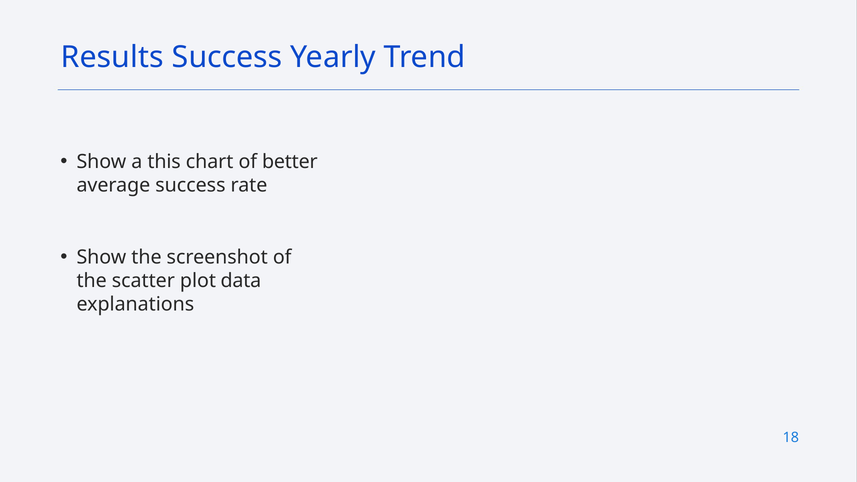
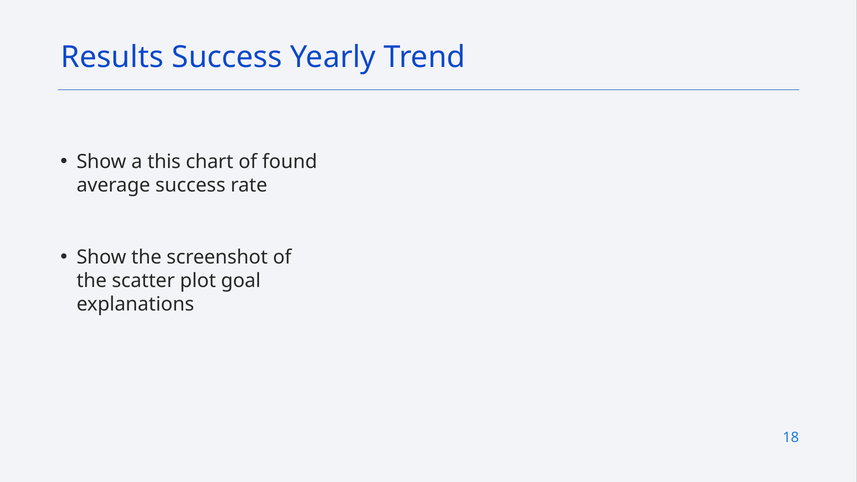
better: better -> found
data: data -> goal
